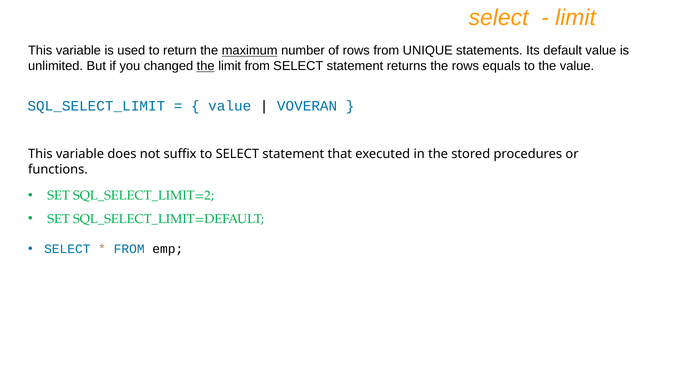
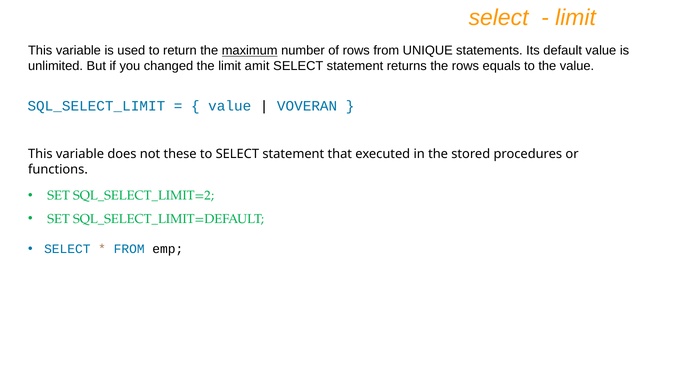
the at (206, 66) underline: present -> none
limit from: from -> amit
suffix: suffix -> these
